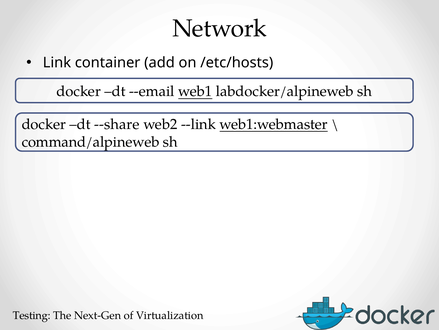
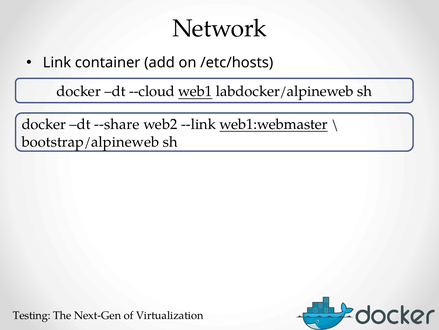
--email: --email -> --cloud
command/alpineweb: command/alpineweb -> bootstrap/alpineweb
